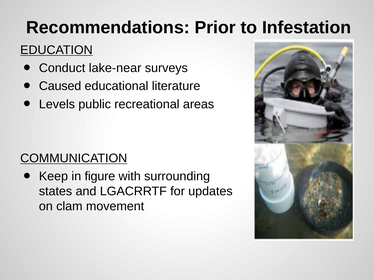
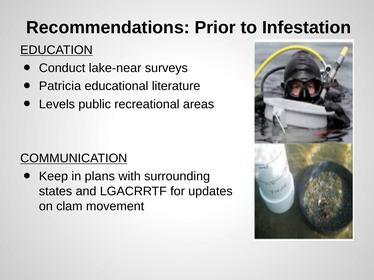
Caused: Caused -> Patricia
figure: figure -> plans
